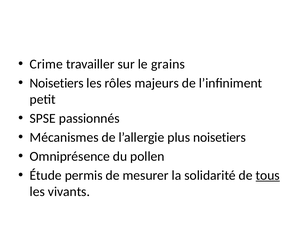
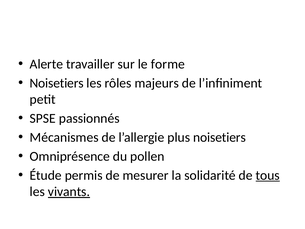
Crime: Crime -> Alerte
grains: grains -> forme
vivants underline: none -> present
